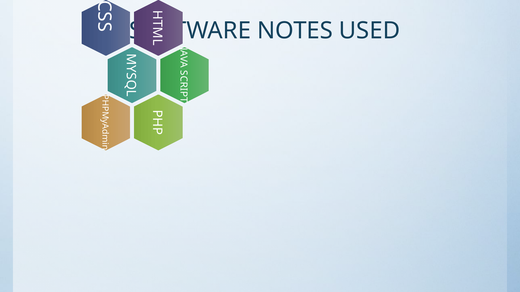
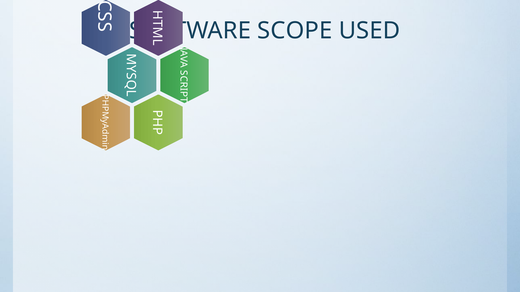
NOTES: NOTES -> SCOPE
